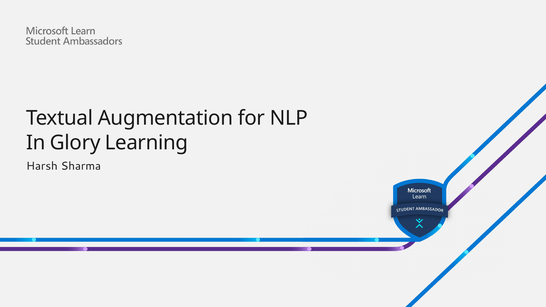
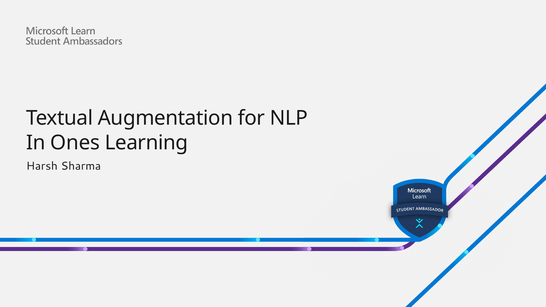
Glory: Glory -> Ones
